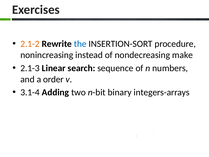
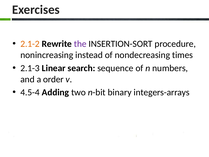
the colour: blue -> purple
make: make -> times
3.1-4: 3.1-4 -> 4.5-4
